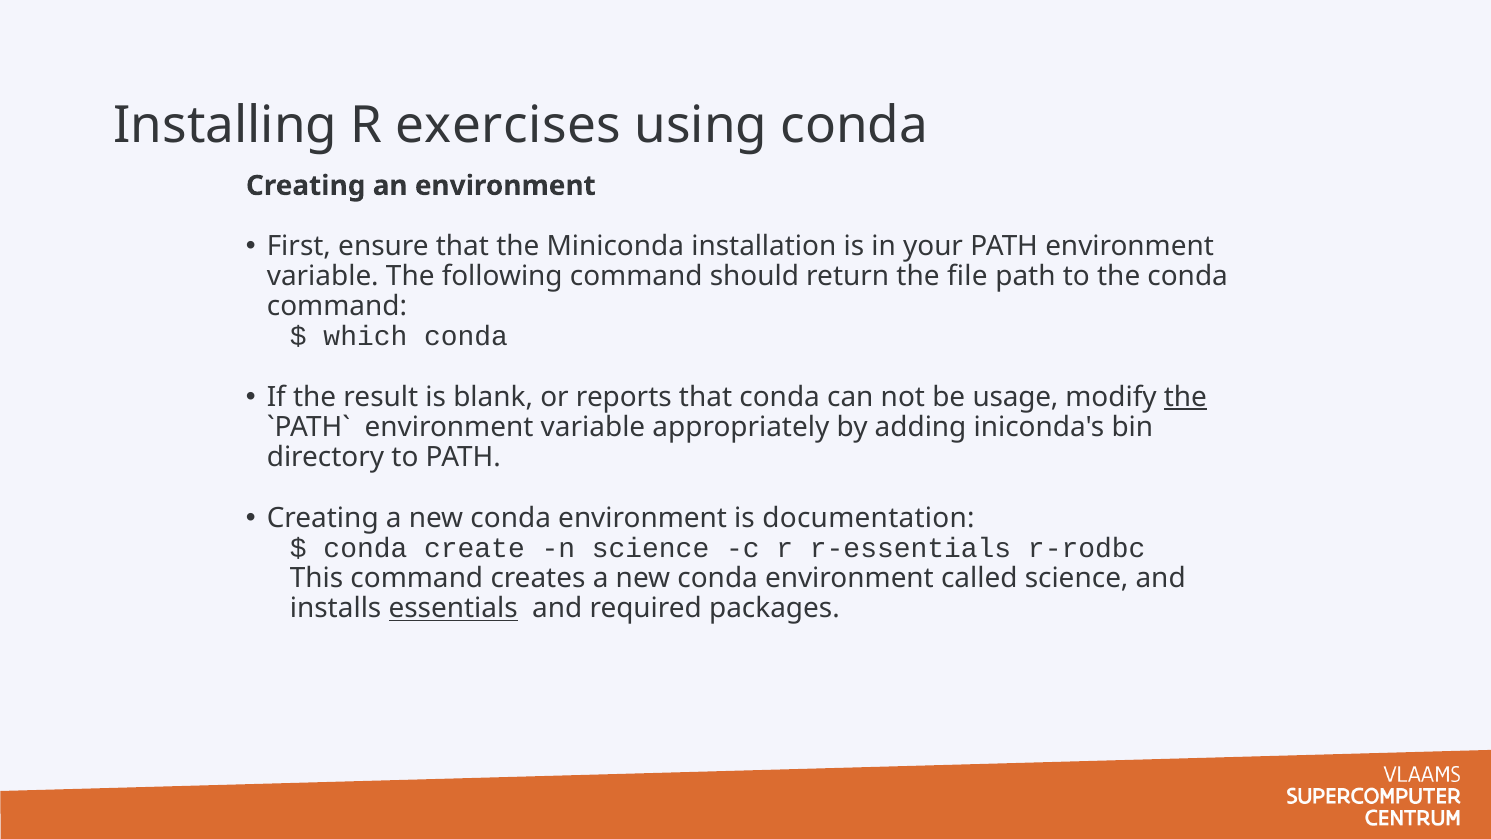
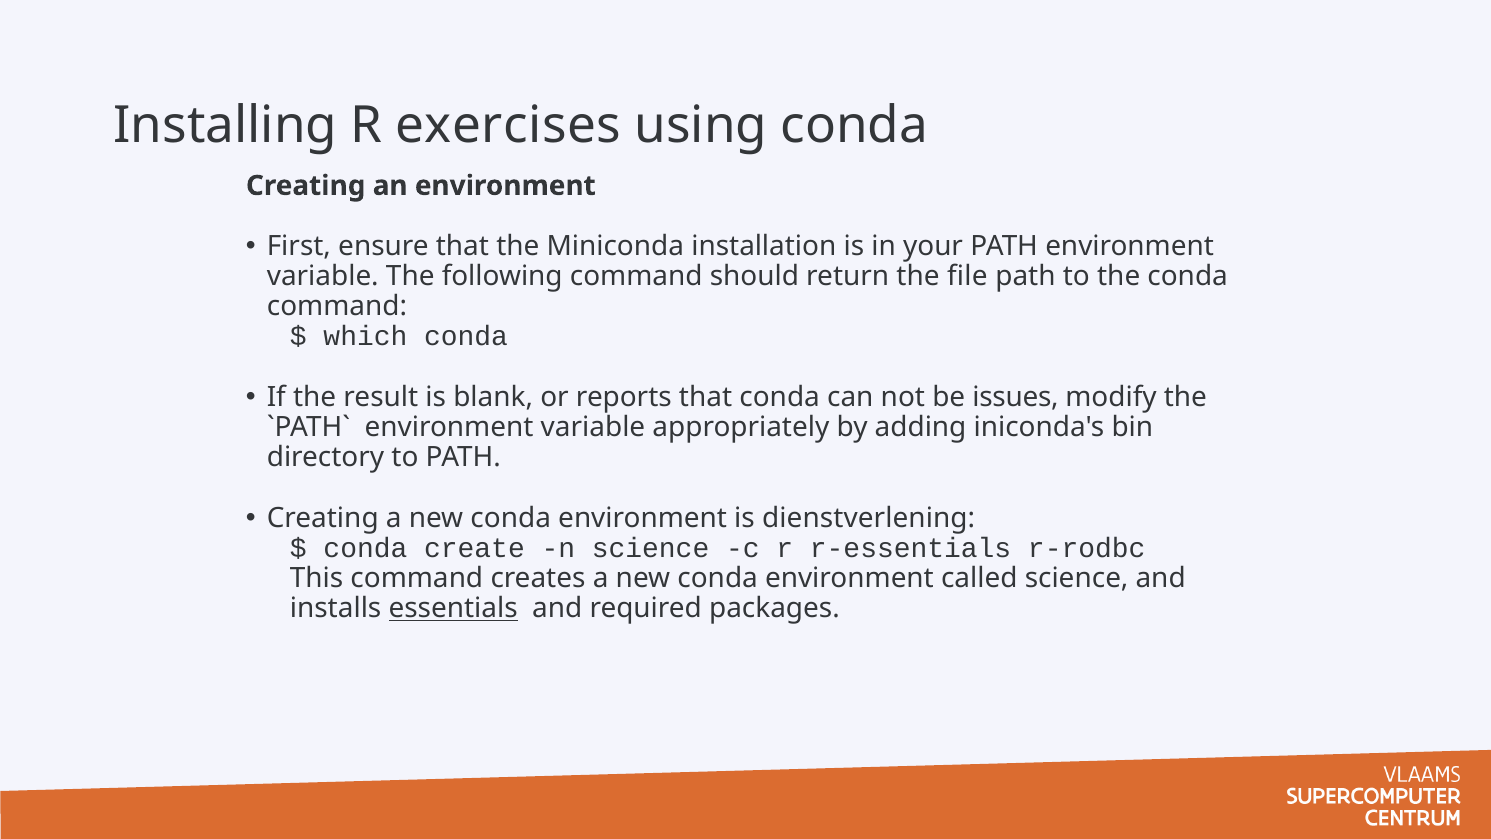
usage: usage -> issues
the at (1185, 397) underline: present -> none
documentation: documentation -> dienstverlening
